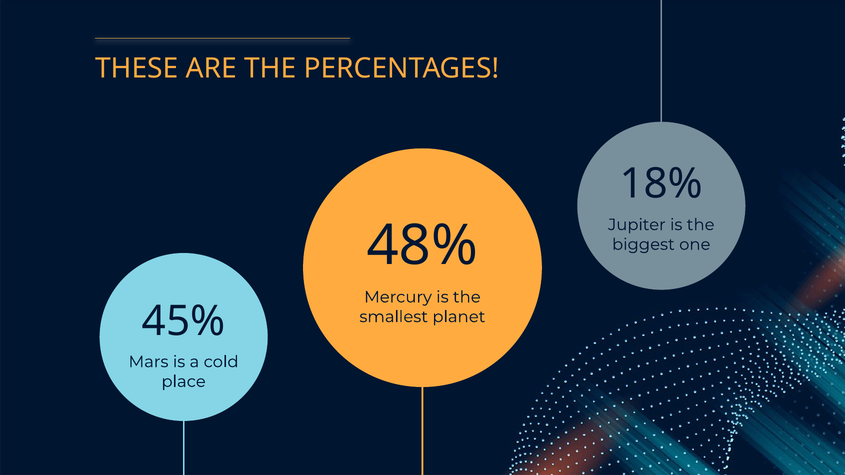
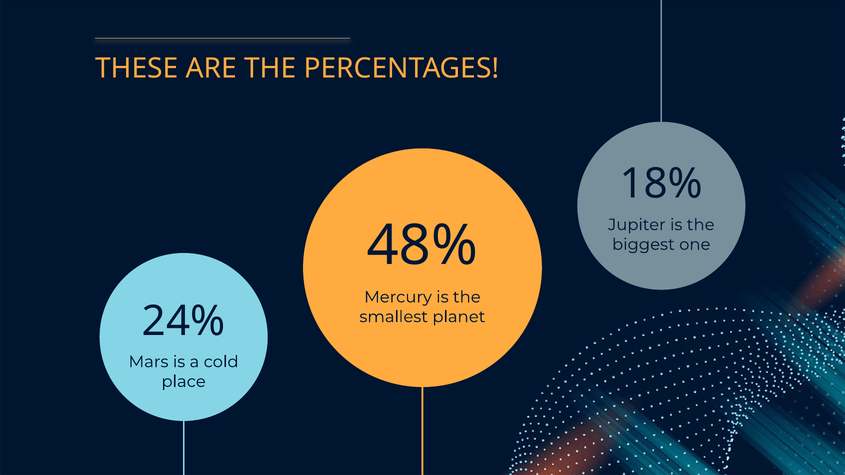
45%: 45% -> 24%
